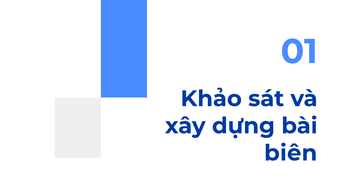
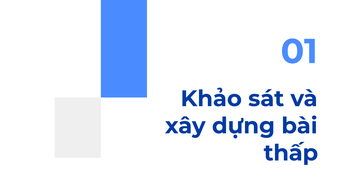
biên: biên -> thấp
